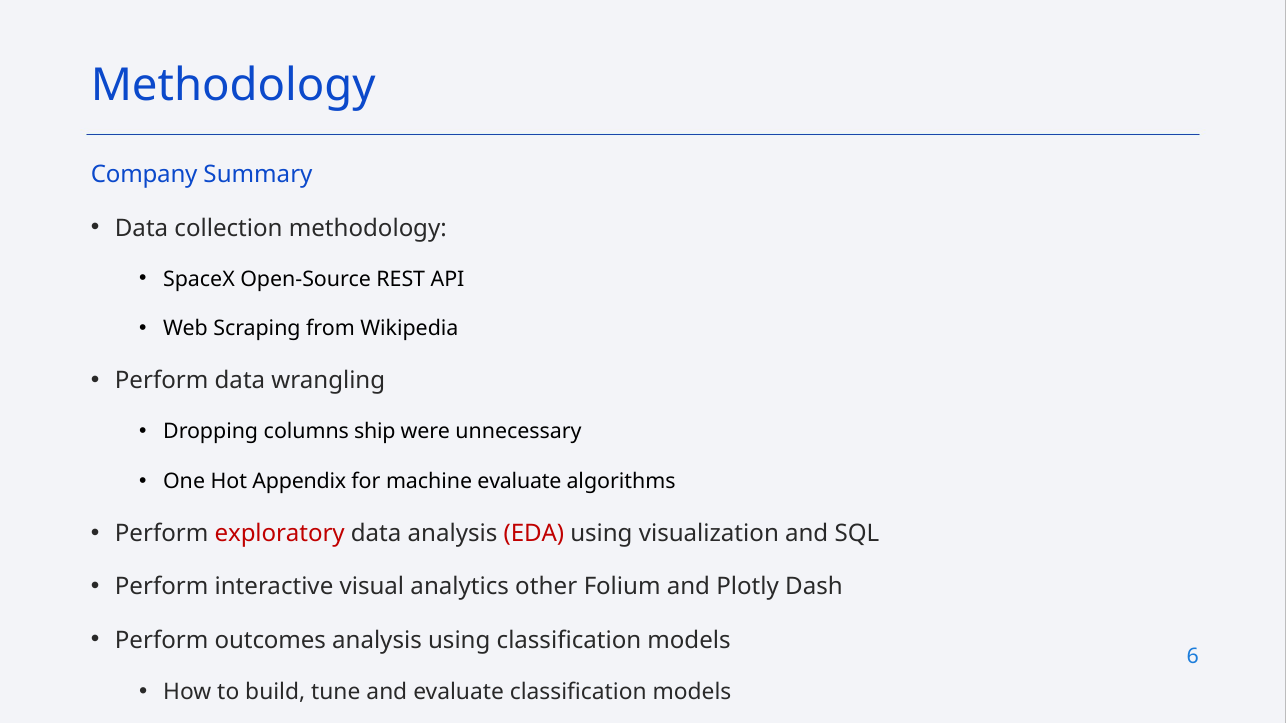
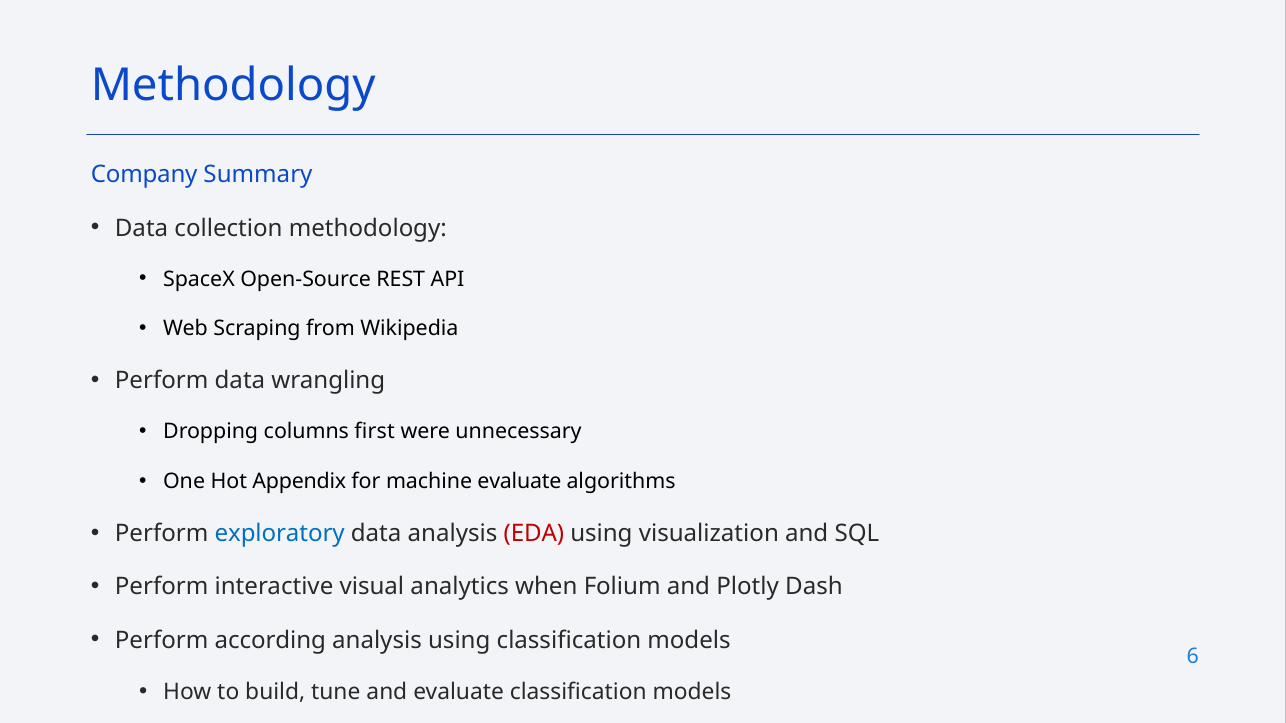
ship: ship -> first
exploratory colour: red -> blue
other: other -> when
outcomes: outcomes -> according
